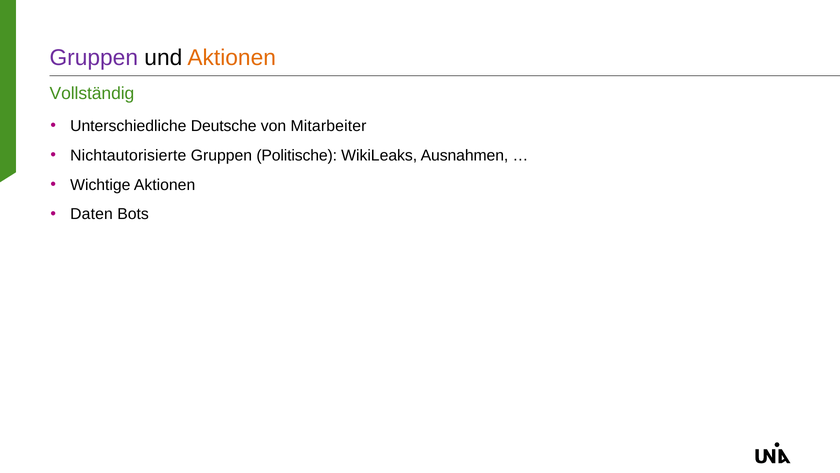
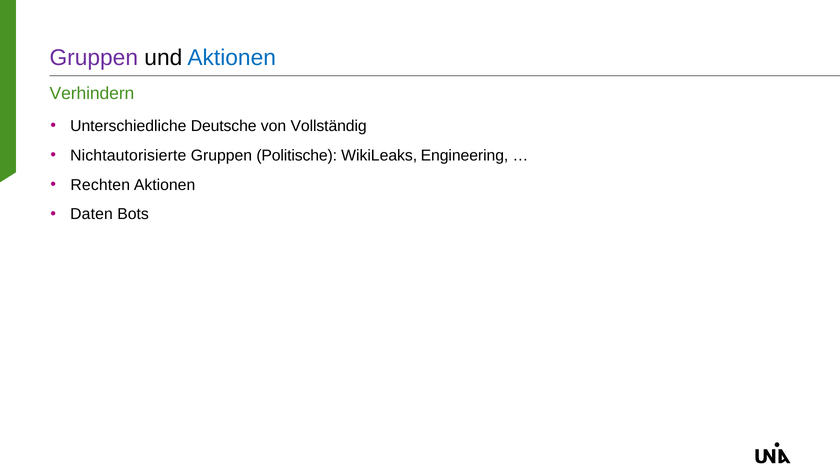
Aktionen at (232, 58) colour: orange -> blue
Vollständig: Vollständig -> Verhindern
Mitarbeiter: Mitarbeiter -> Vollständig
Ausnahmen: Ausnahmen -> Engineering
Wichtige: Wichtige -> Rechten
